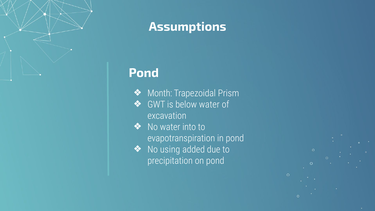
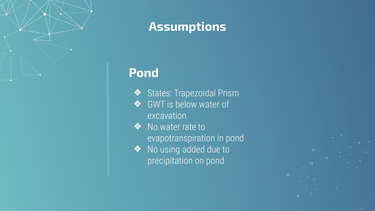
Month: Month -> States
into: into -> rate
